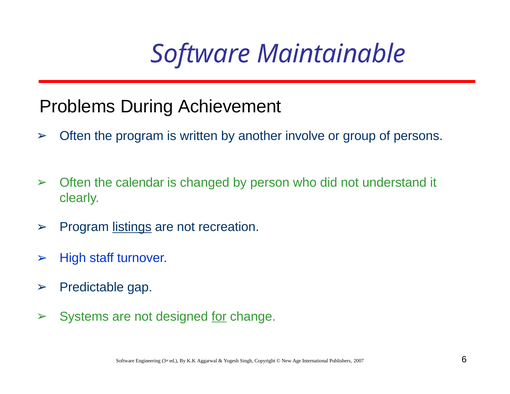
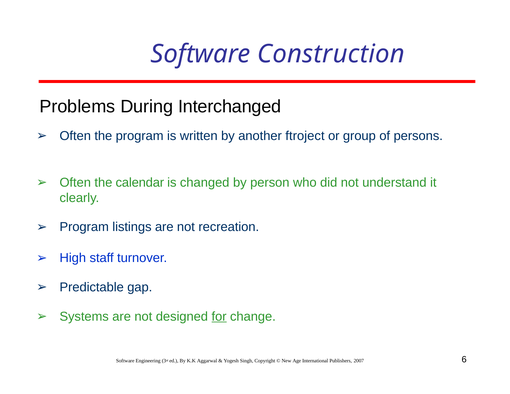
Maintainable: Maintainable -> Construction
Achievement: Achievement -> Interchanged
involve: involve -> ftroject
listings underline: present -> none
